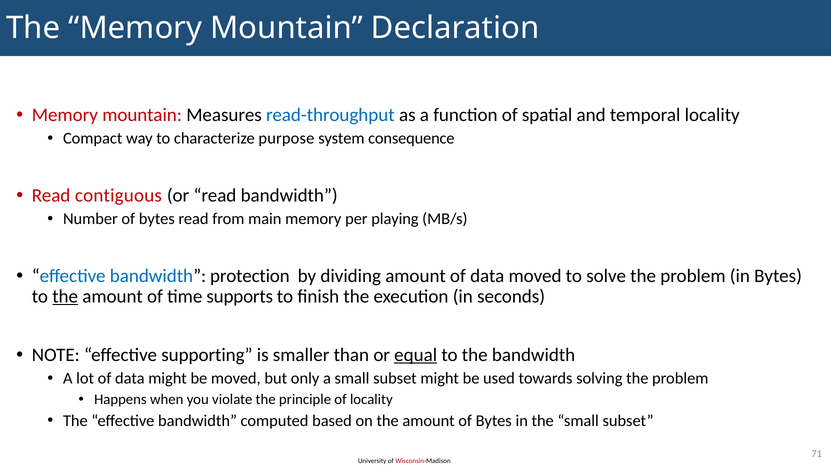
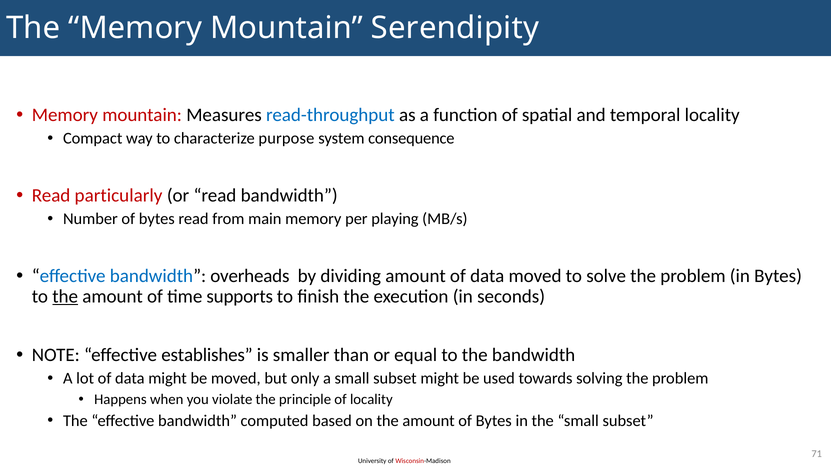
Declaration: Declaration -> Serendipity
contiguous: contiguous -> particularly
protection: protection -> overheads
supporting: supporting -> establishes
equal underline: present -> none
